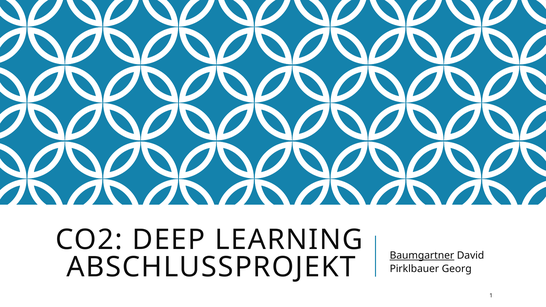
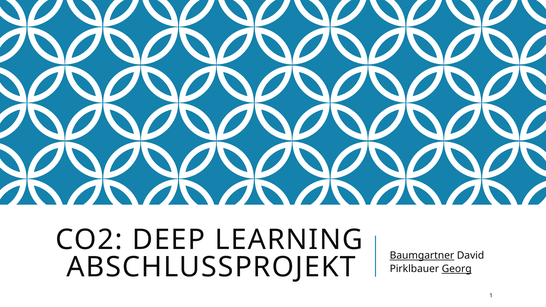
Georg underline: none -> present
